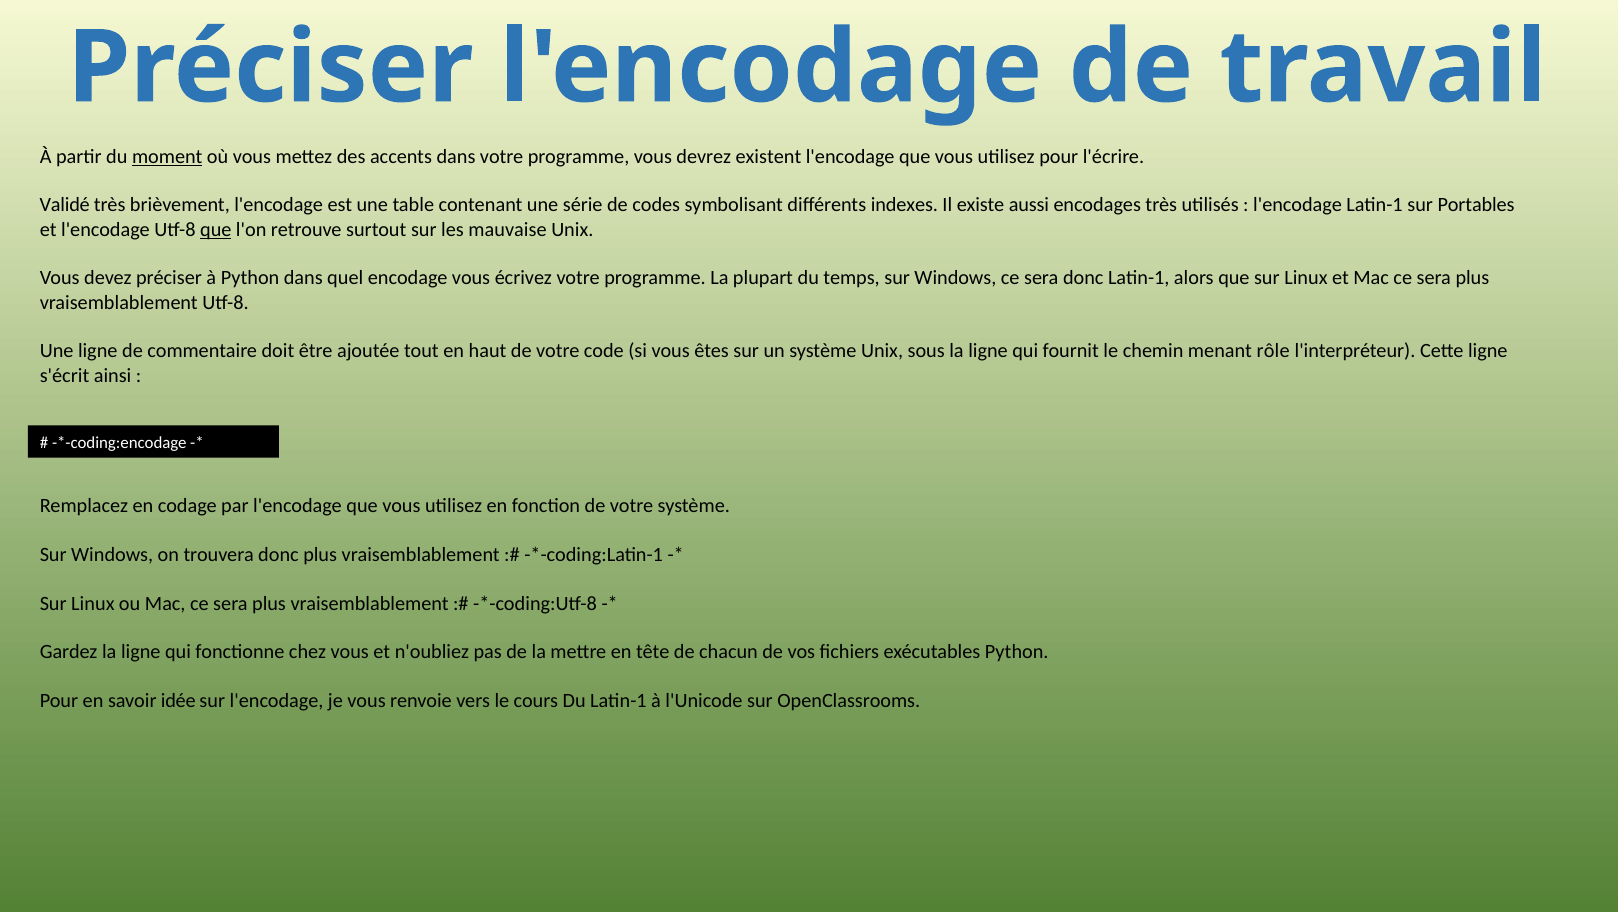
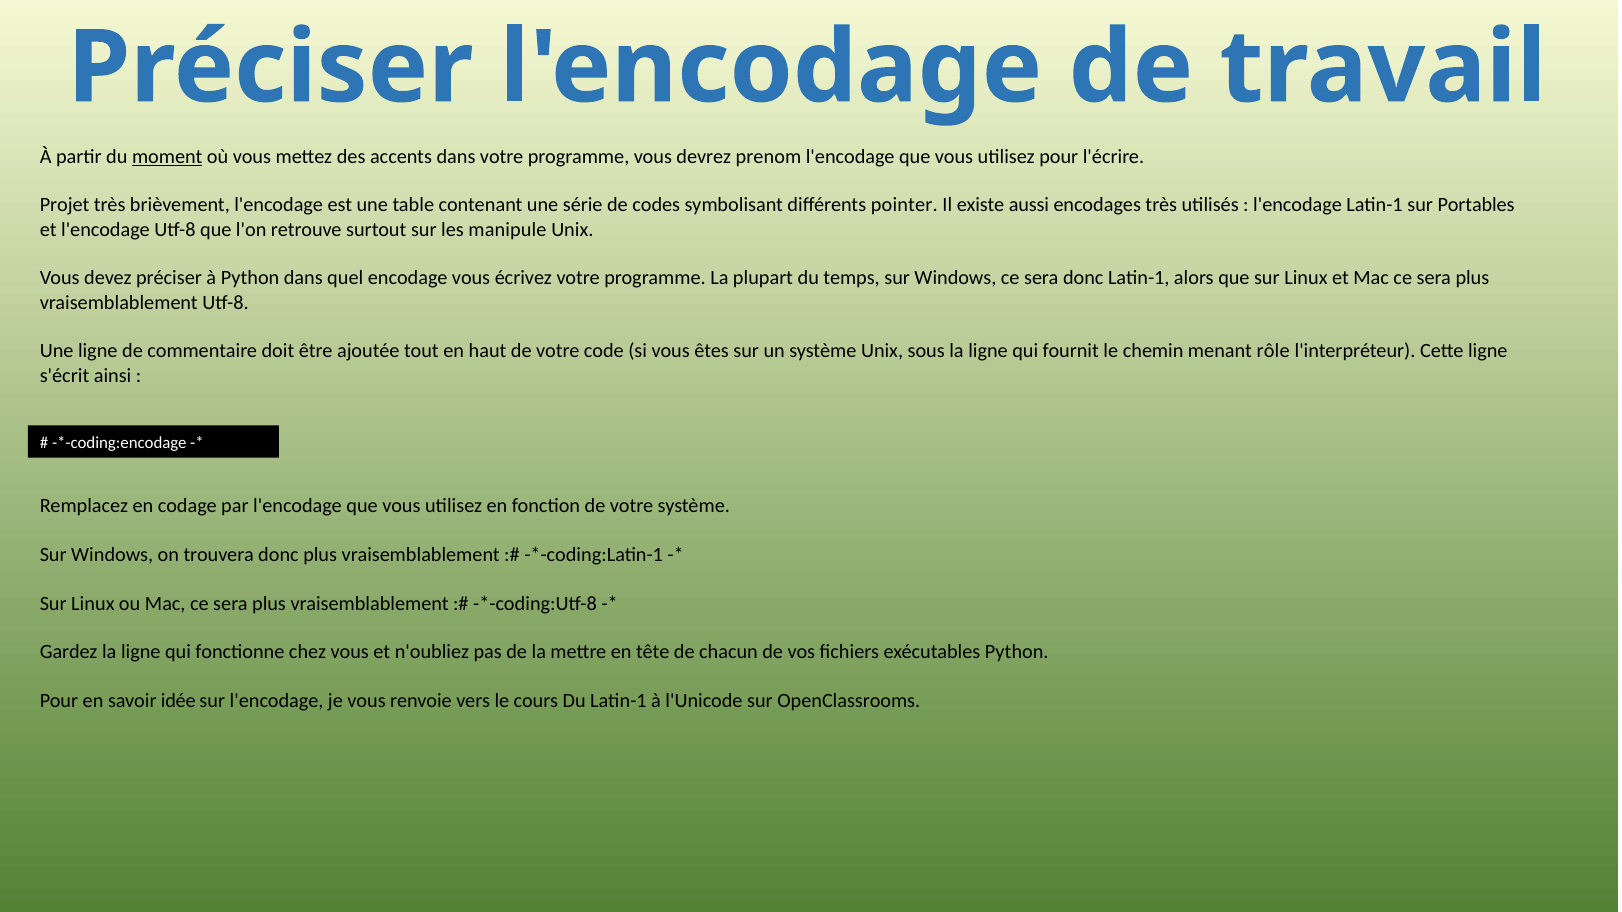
existent: existent -> prenom
Validé: Validé -> Projet
indexes: indexes -> pointer
que at (216, 230) underline: present -> none
mauvaise: mauvaise -> manipule
